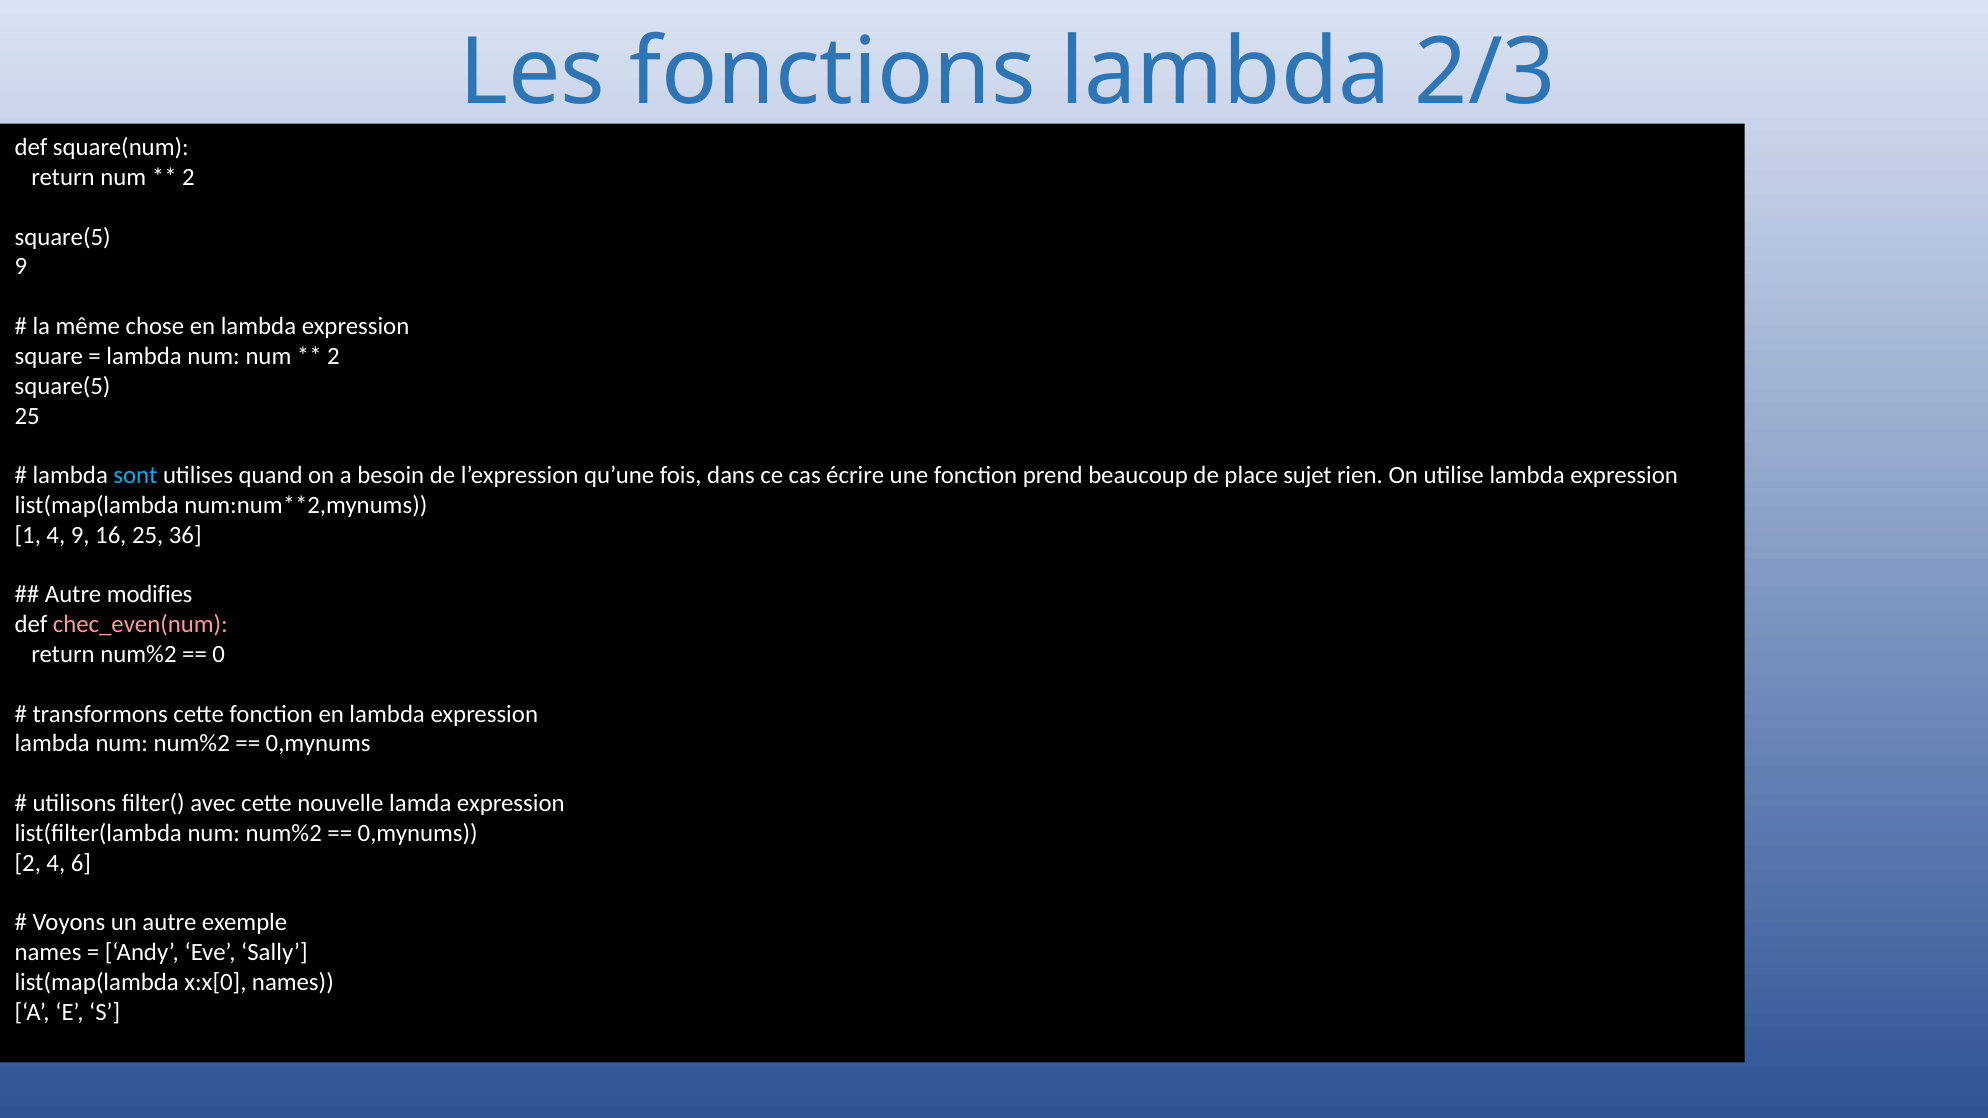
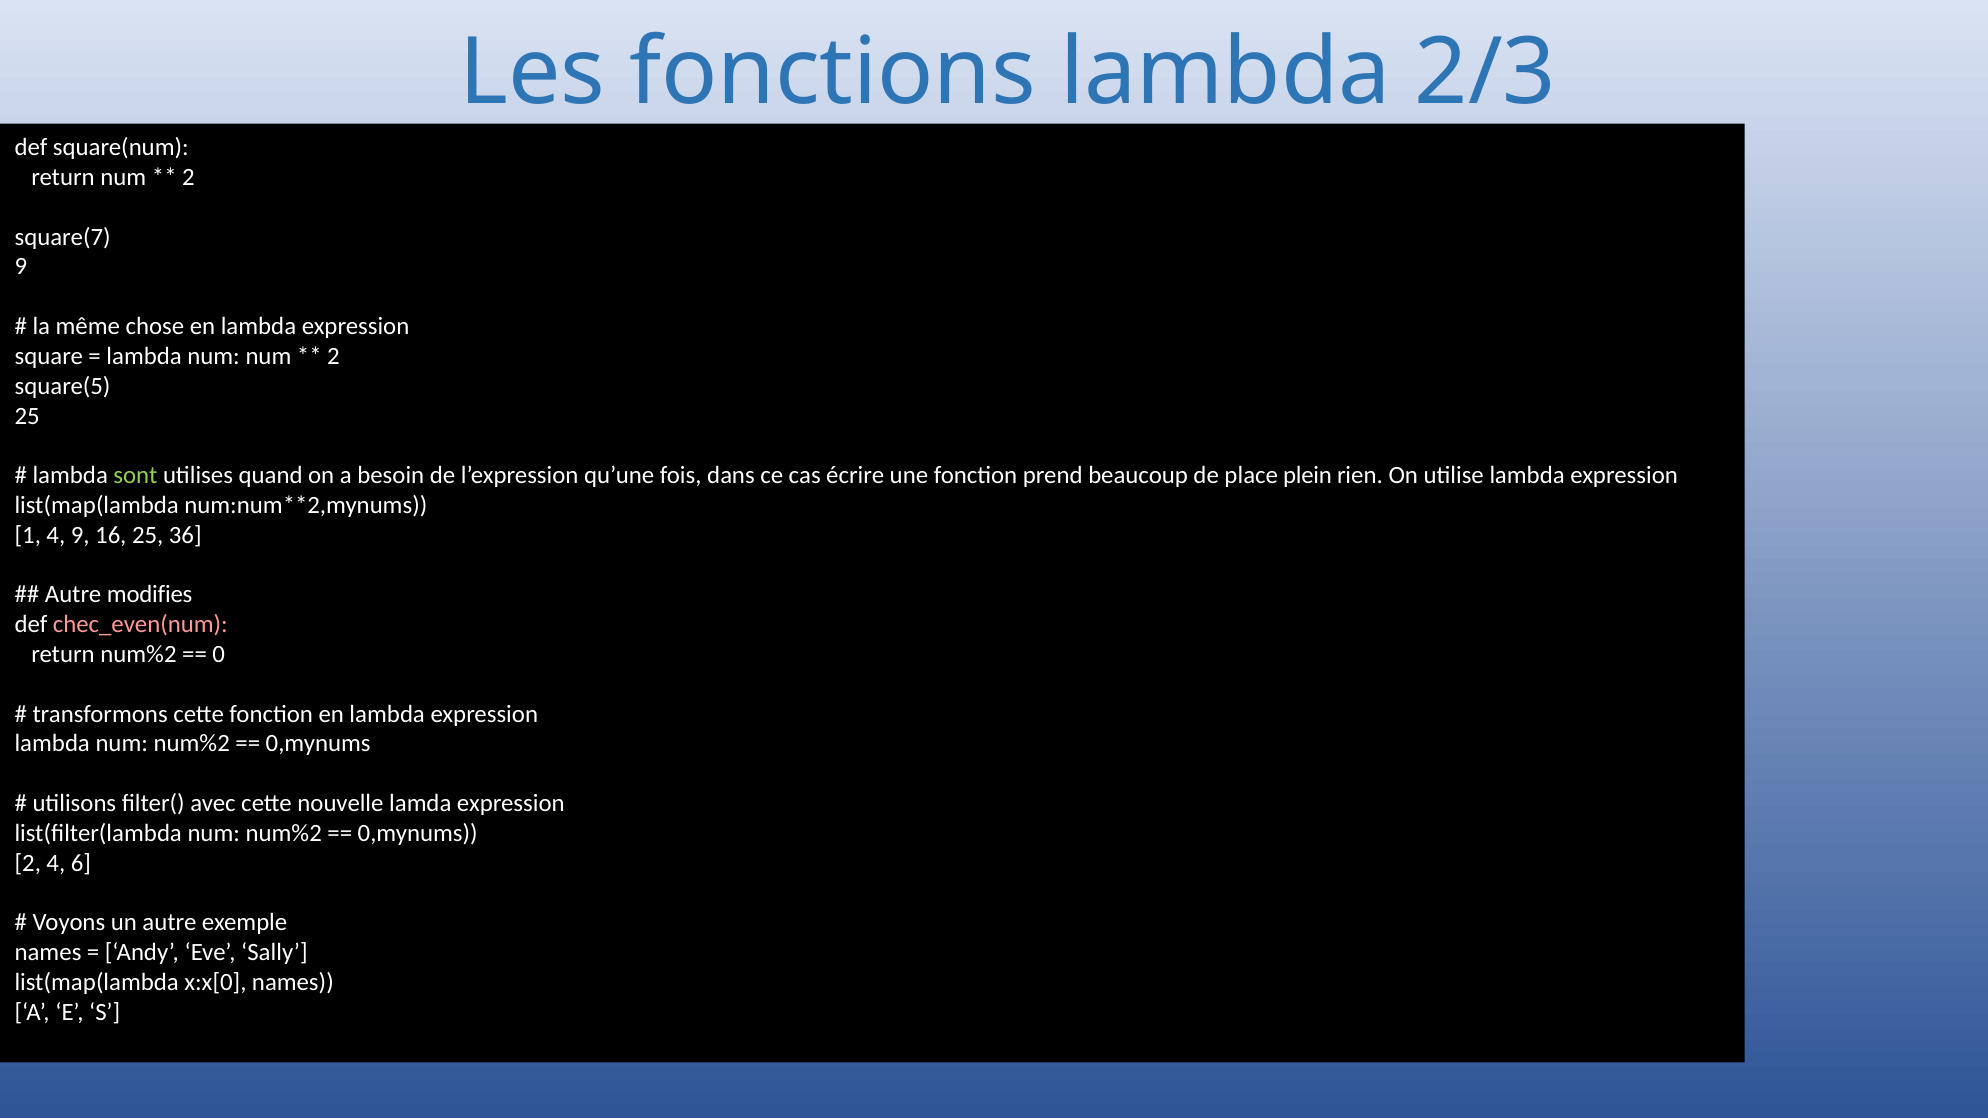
square(5 at (63, 237): square(5 -> square(7
sont colour: light blue -> light green
sujet: sujet -> plein
